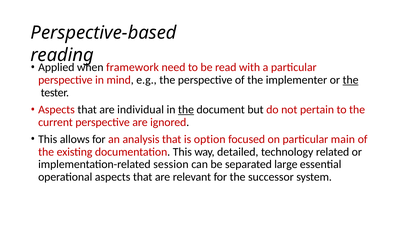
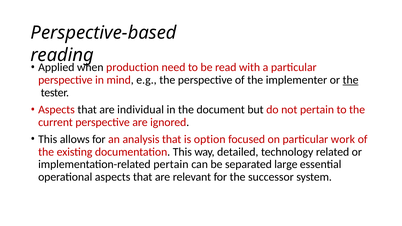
framework: framework -> production
the at (186, 110) underline: present -> none
main: main -> work
implementation-related session: session -> pertain
